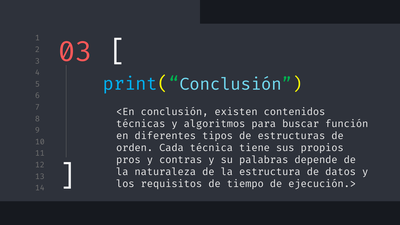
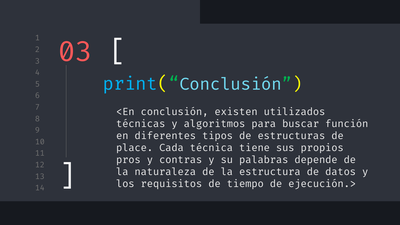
contenidos: contenidos -> utilizados
orden: orden -> place
